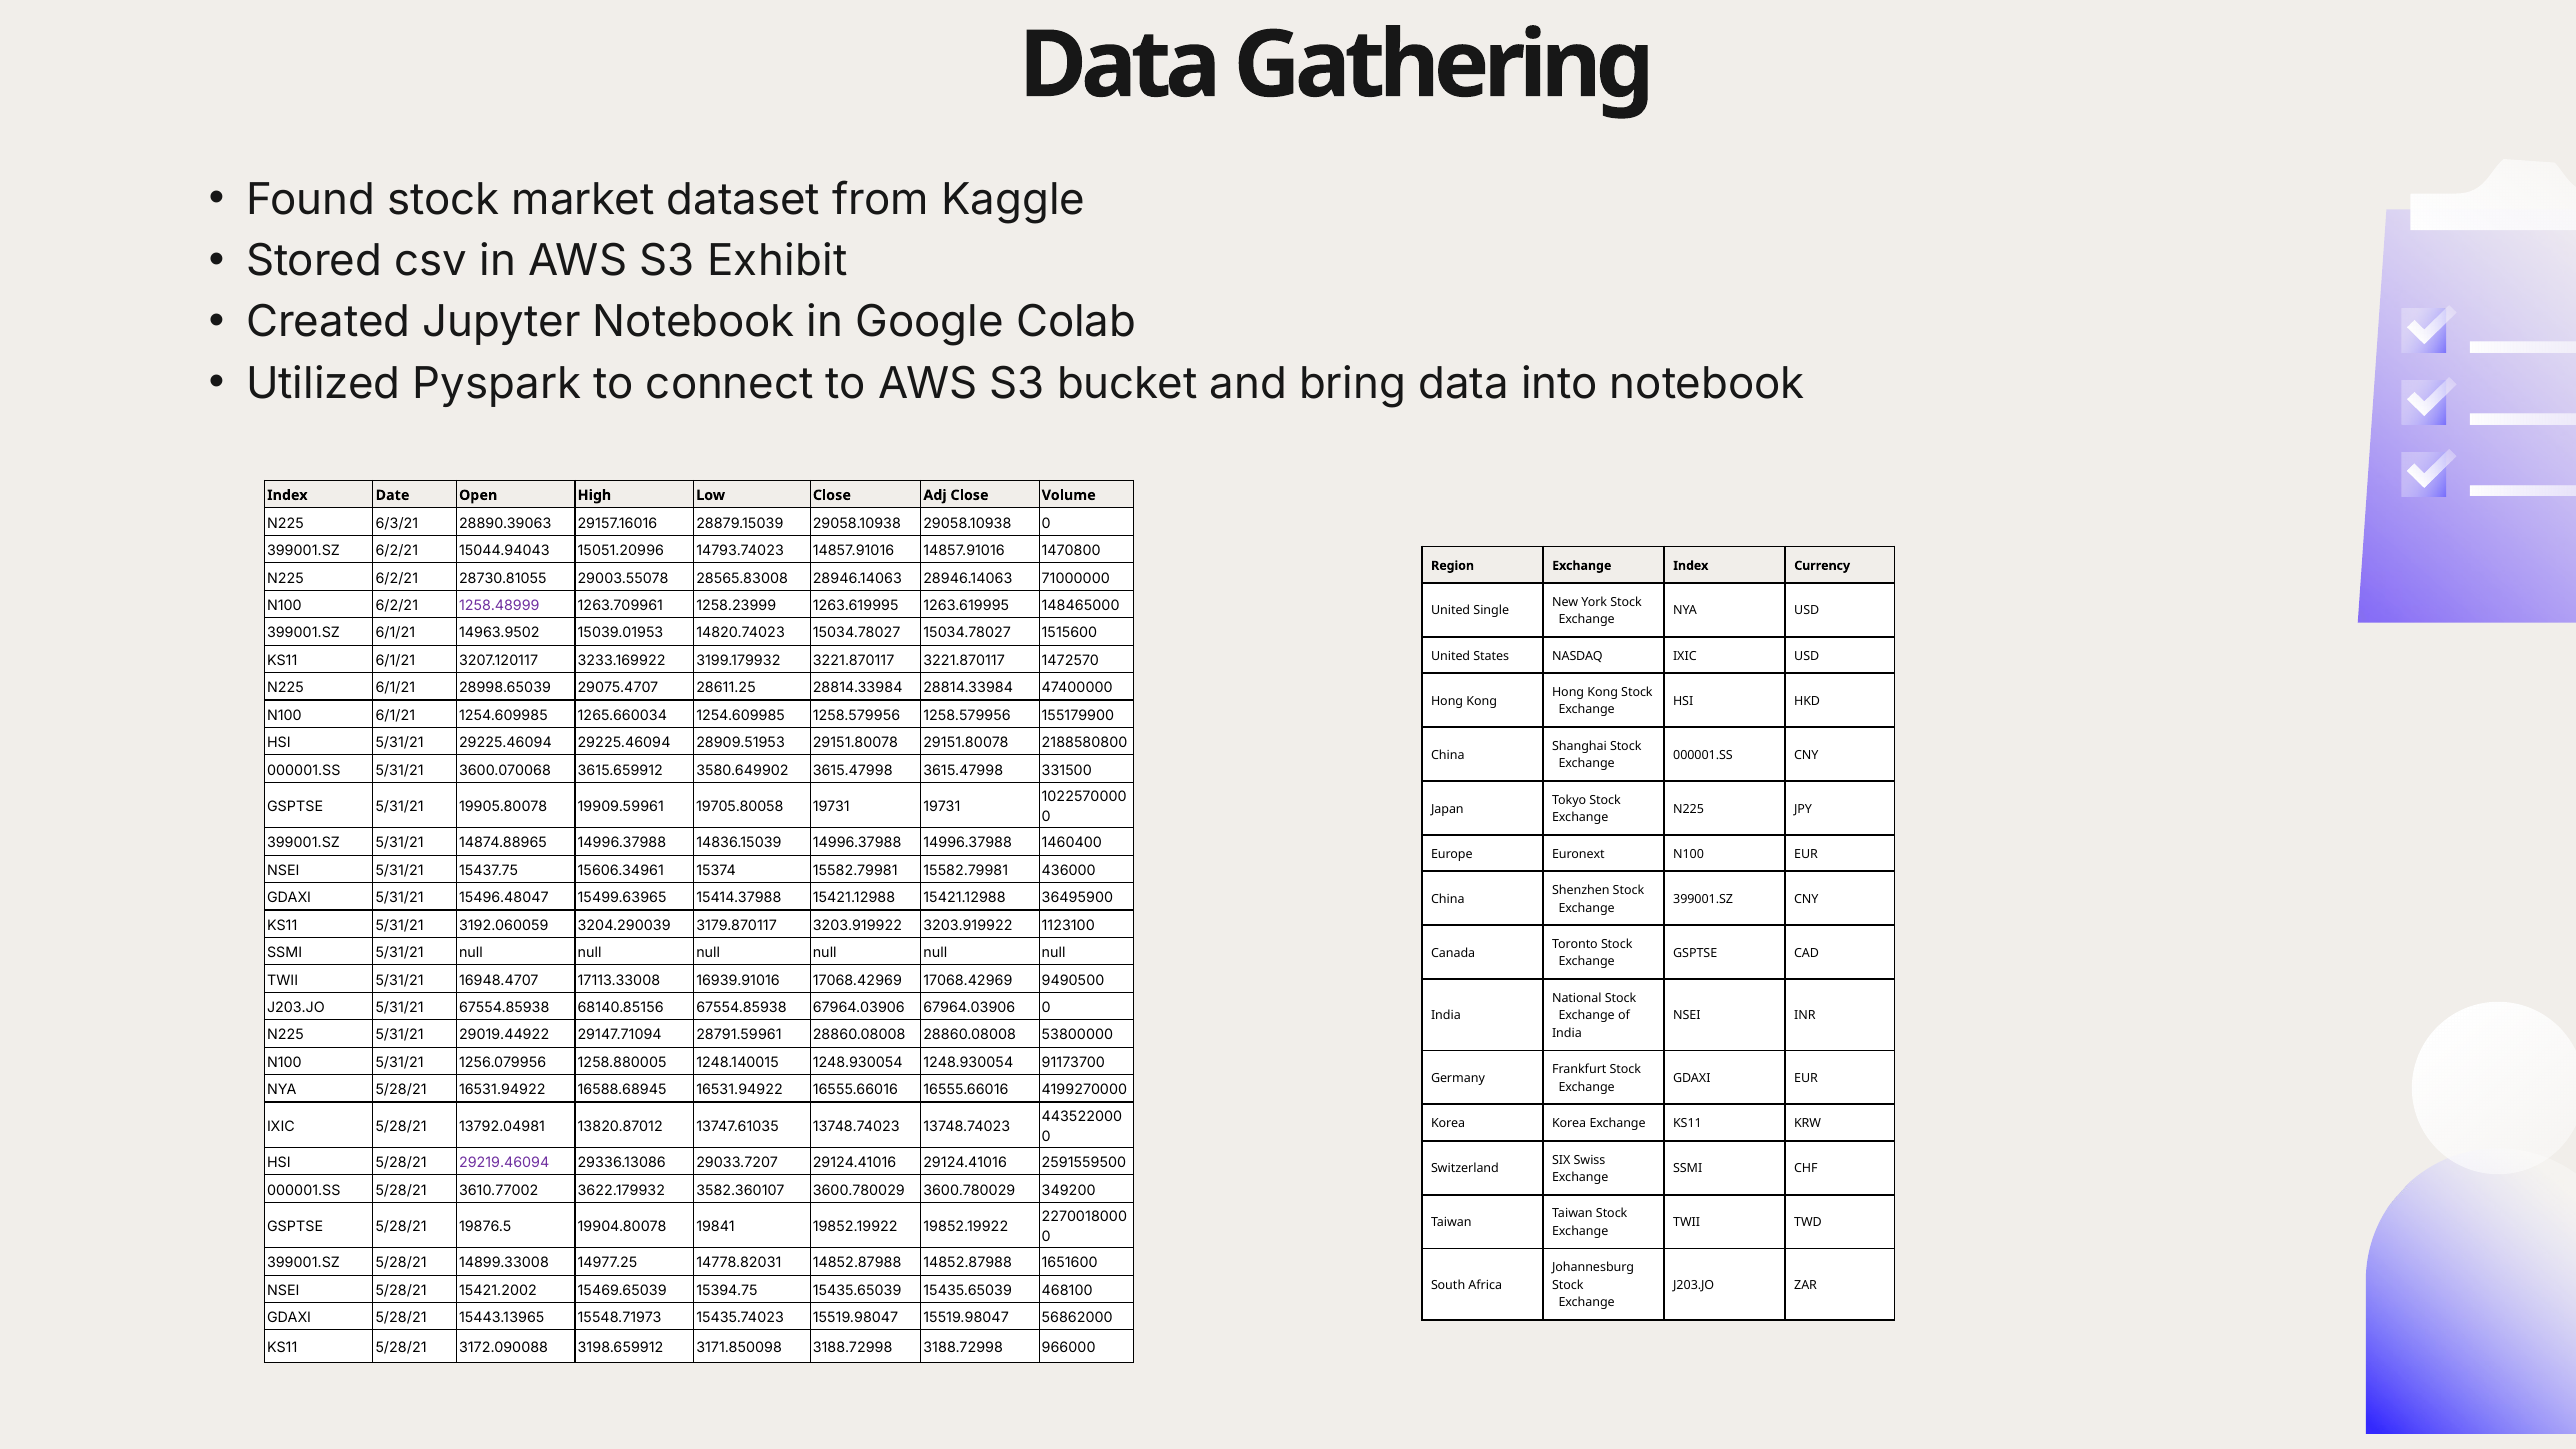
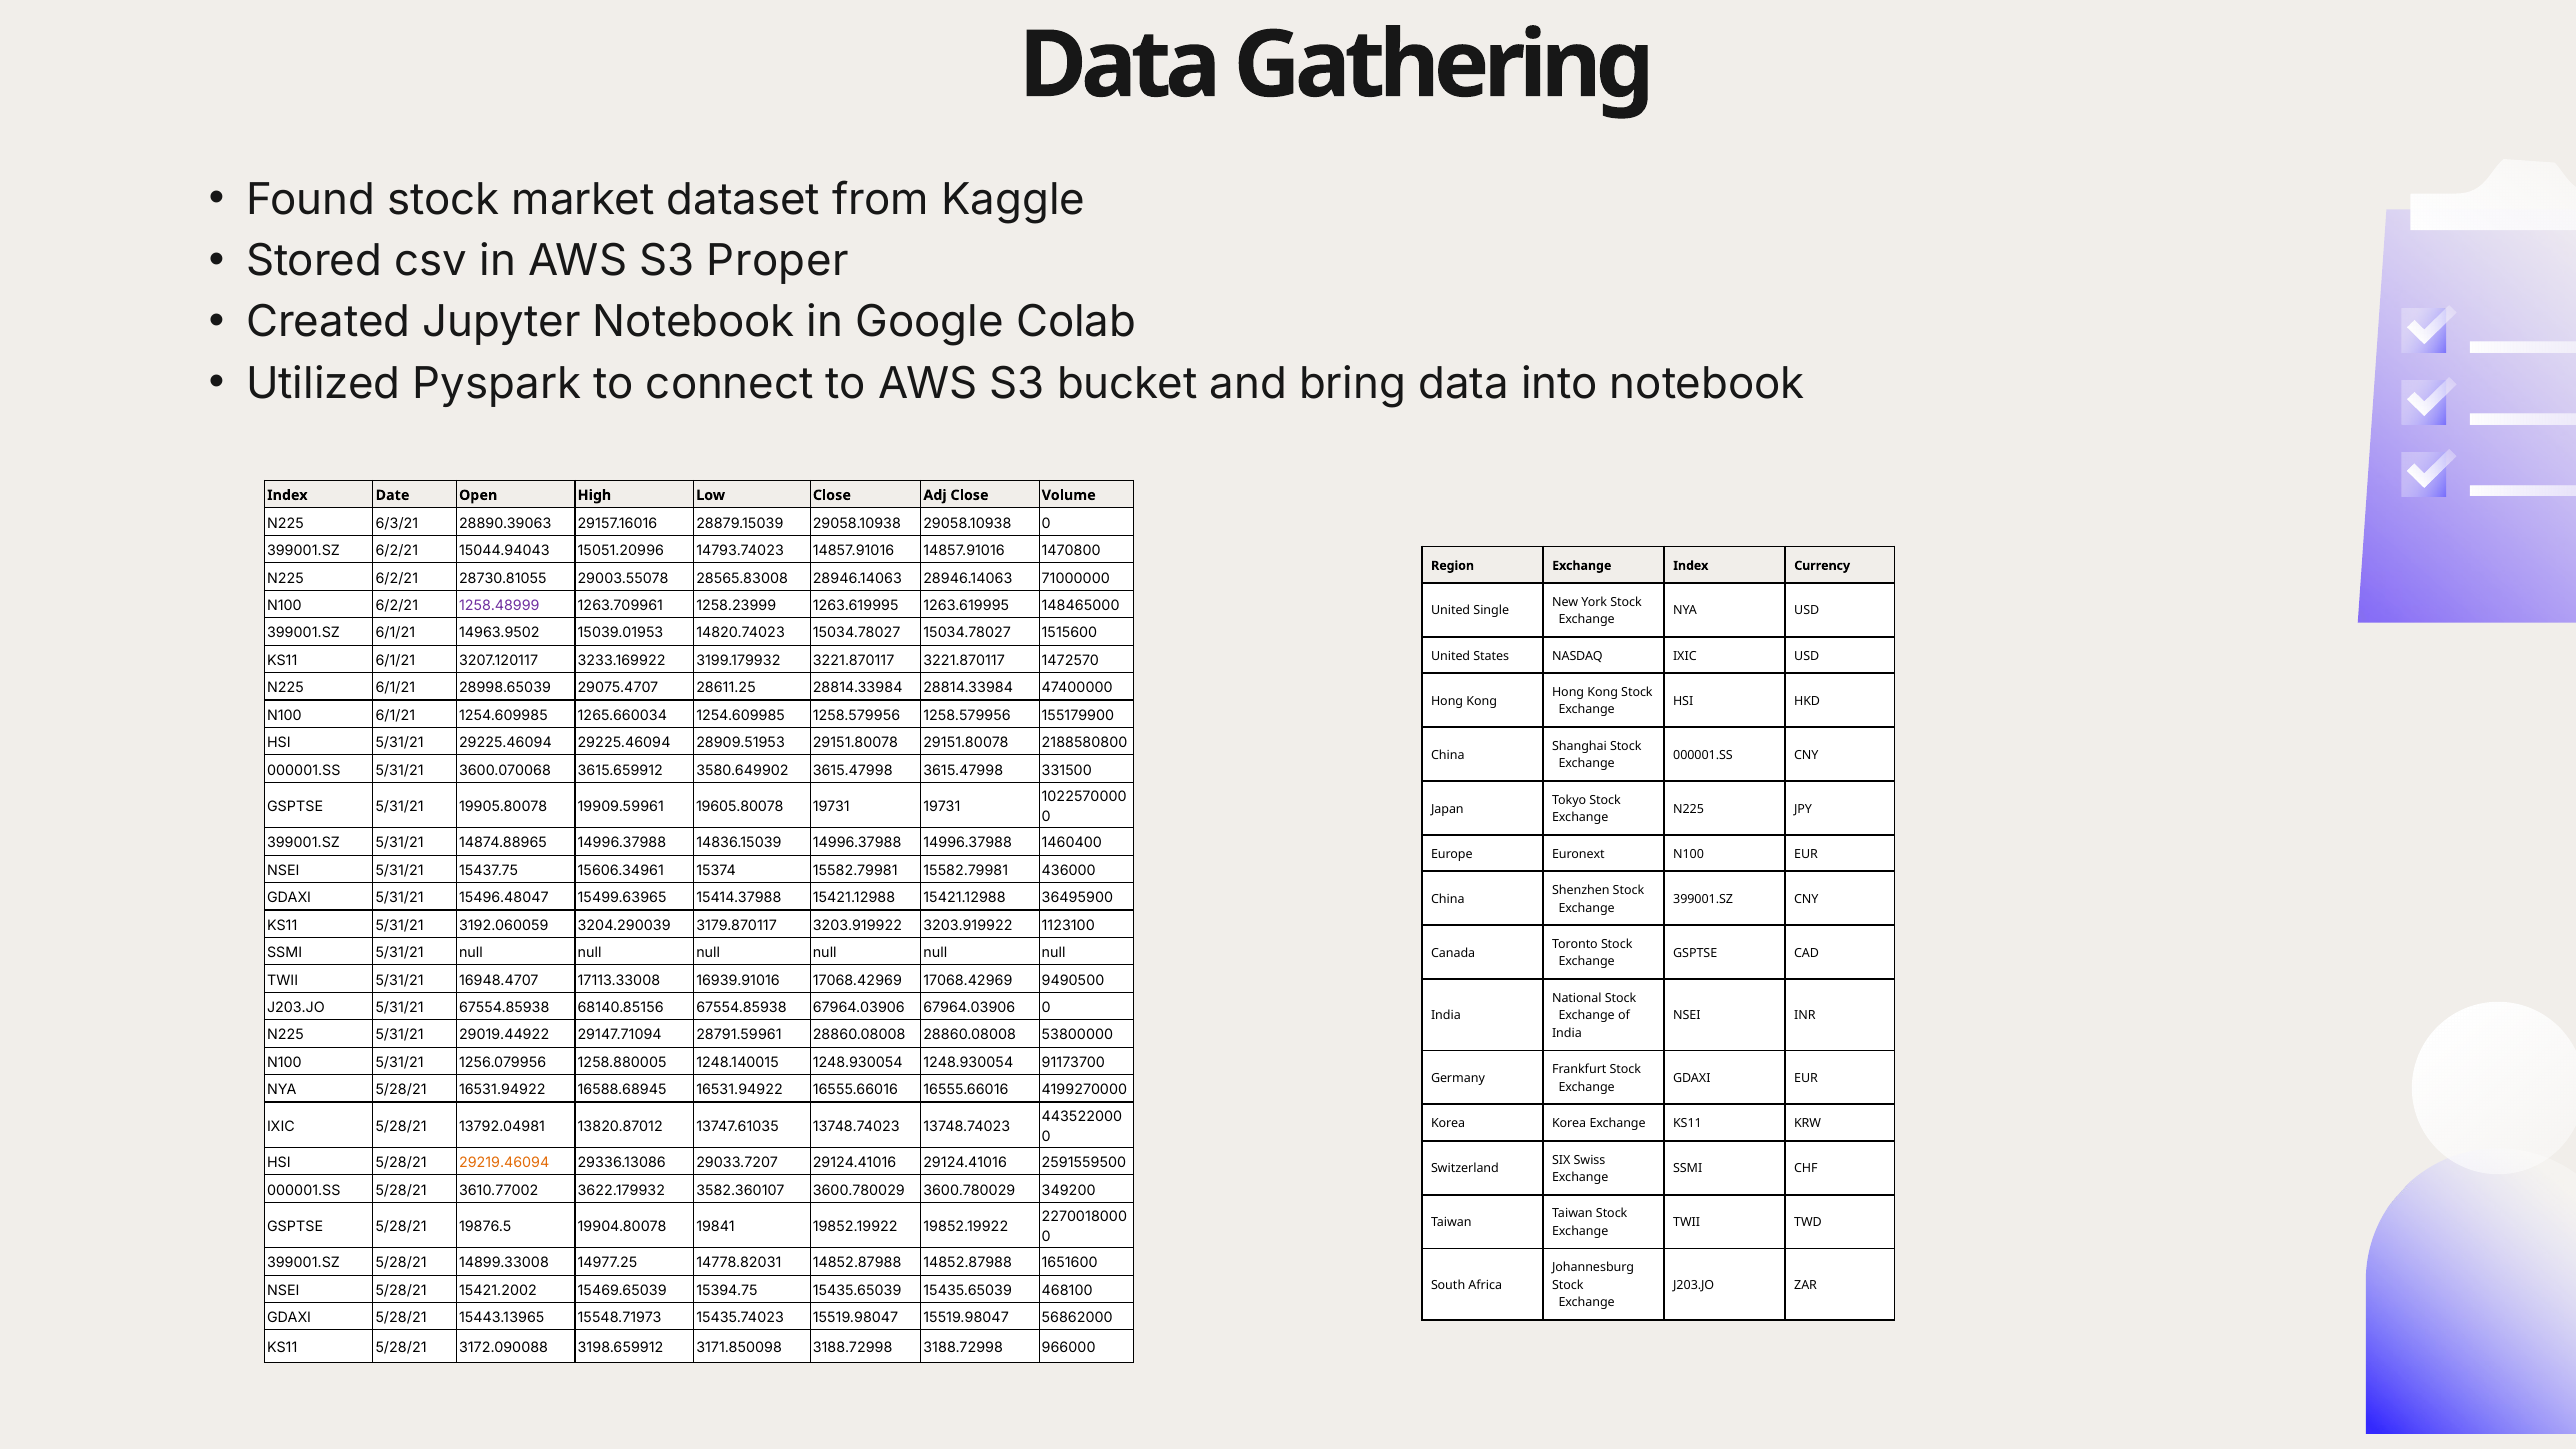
Exhibit: Exhibit -> Proper
19705.80058: 19705.80058 -> 19605.80078
29219.46094 colour: purple -> orange
